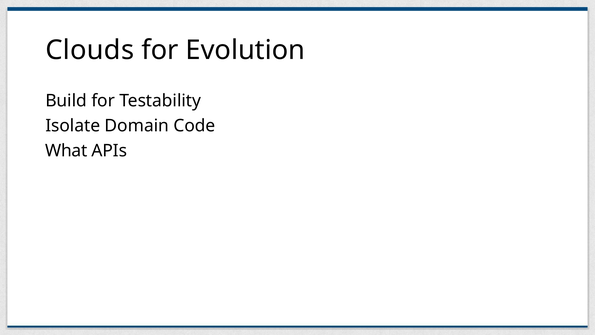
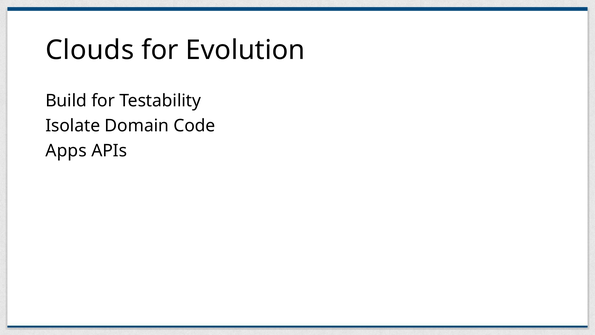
What: What -> Apps
